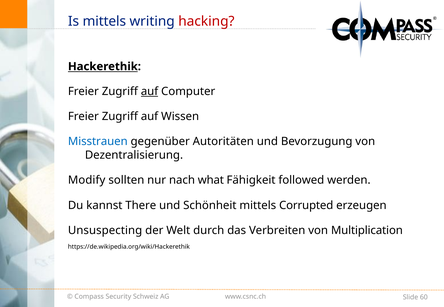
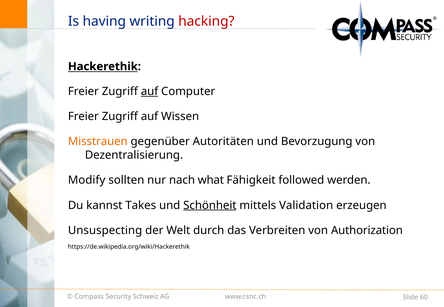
Is mittels: mittels -> having
Misstrauen colour: blue -> orange
There: There -> Takes
Schönheit underline: none -> present
Corrupted: Corrupted -> Validation
Multiplication: Multiplication -> Authorization
